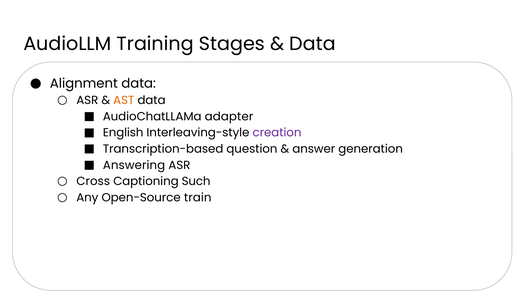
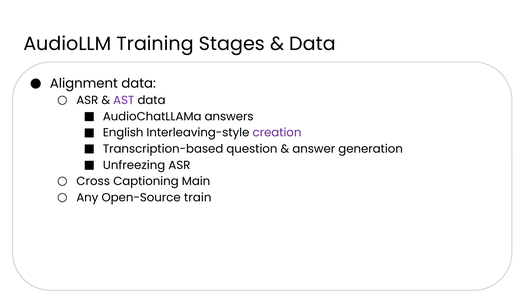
AST colour: orange -> purple
adapter: adapter -> answers
Answering: Answering -> Unfreezing
Such: Such -> Main
